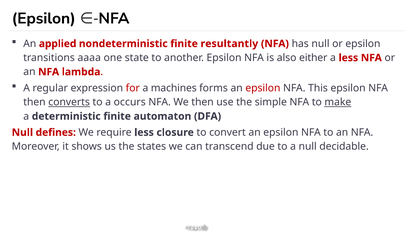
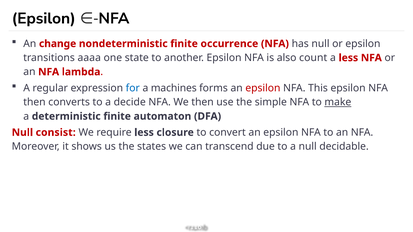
applied: applied -> change
resultantly: resultantly -> occurrence
either: either -> count
for colour: red -> blue
converts underline: present -> none
occurs: occurs -> decide
defines: defines -> consist
